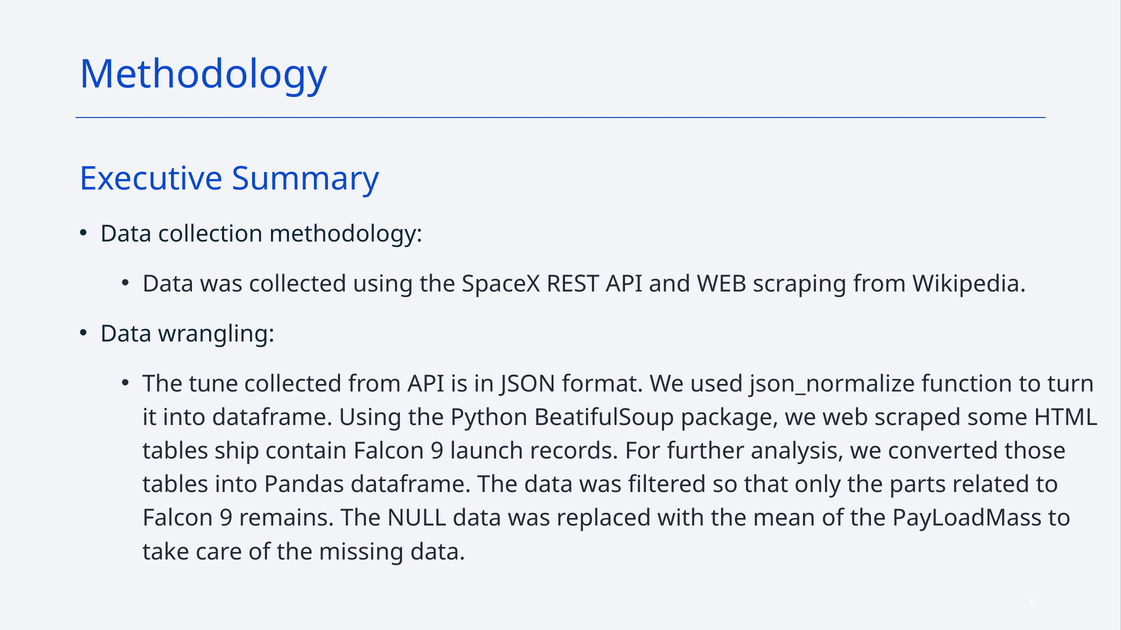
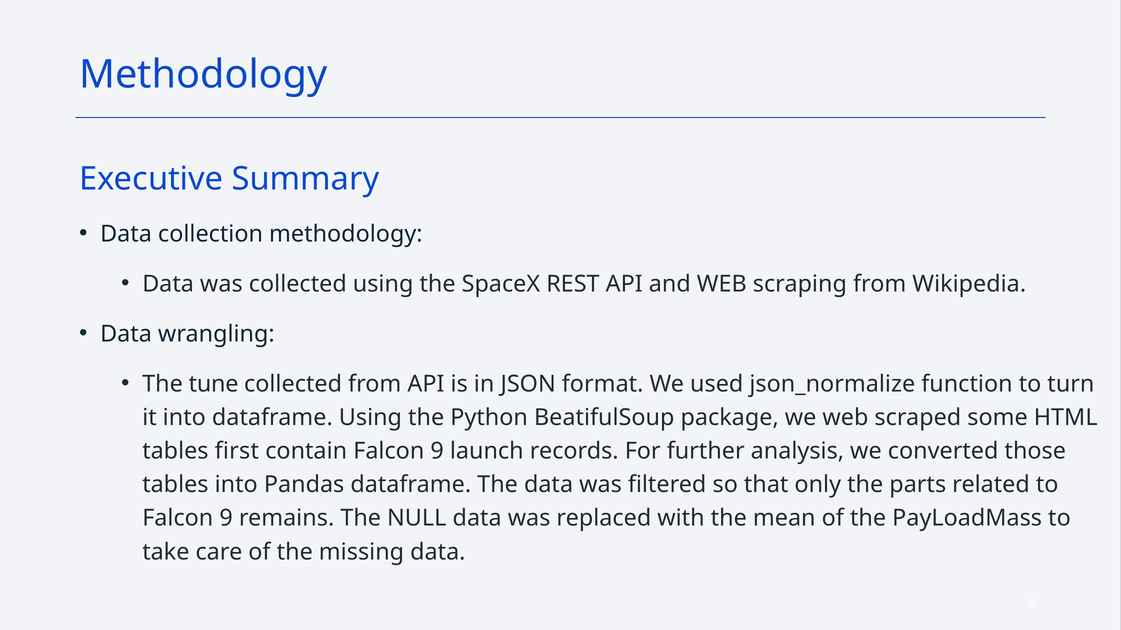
ship: ship -> first
